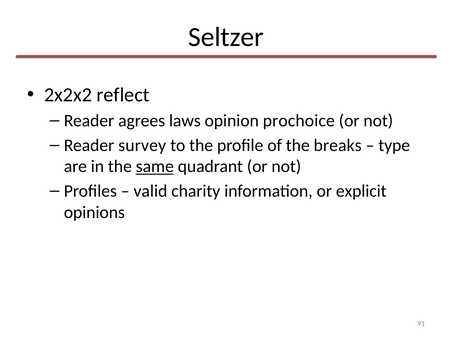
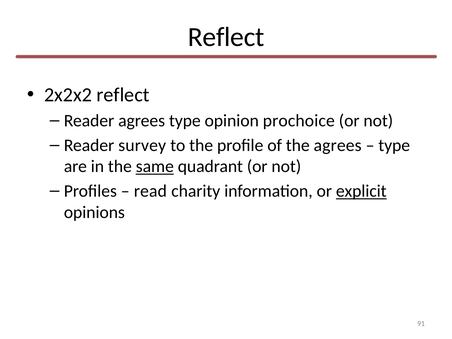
Seltzer at (226, 37): Seltzer -> Reflect
agrees laws: laws -> type
the breaks: breaks -> agrees
valid: valid -> read
explicit underline: none -> present
